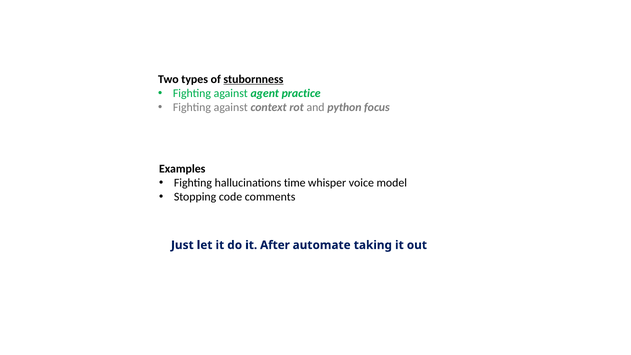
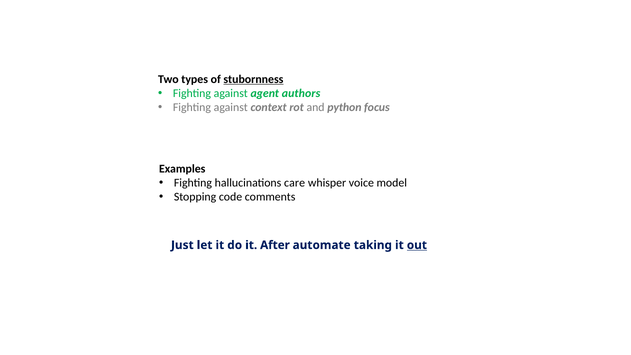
practice: practice -> authors
time: time -> care
out underline: none -> present
